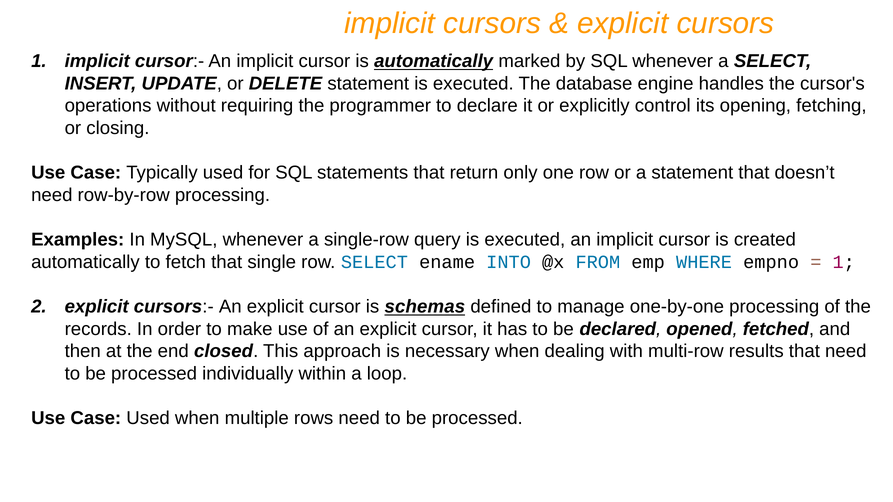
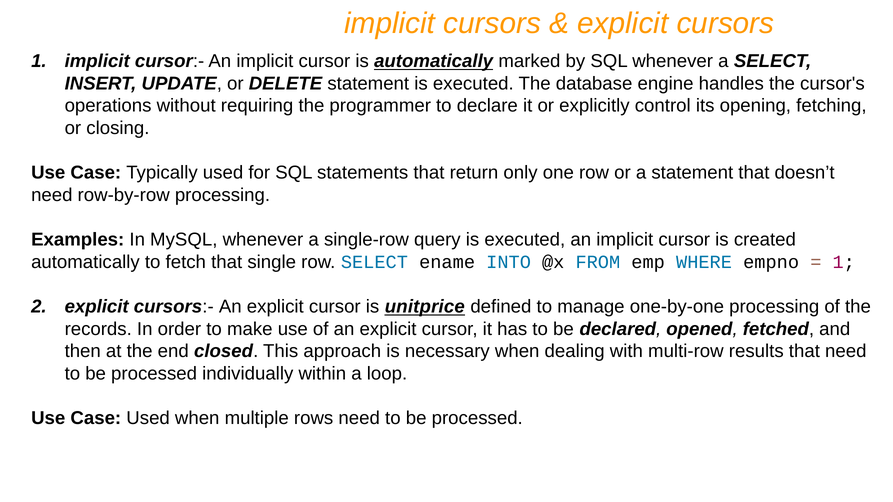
schemas: schemas -> unitprice
